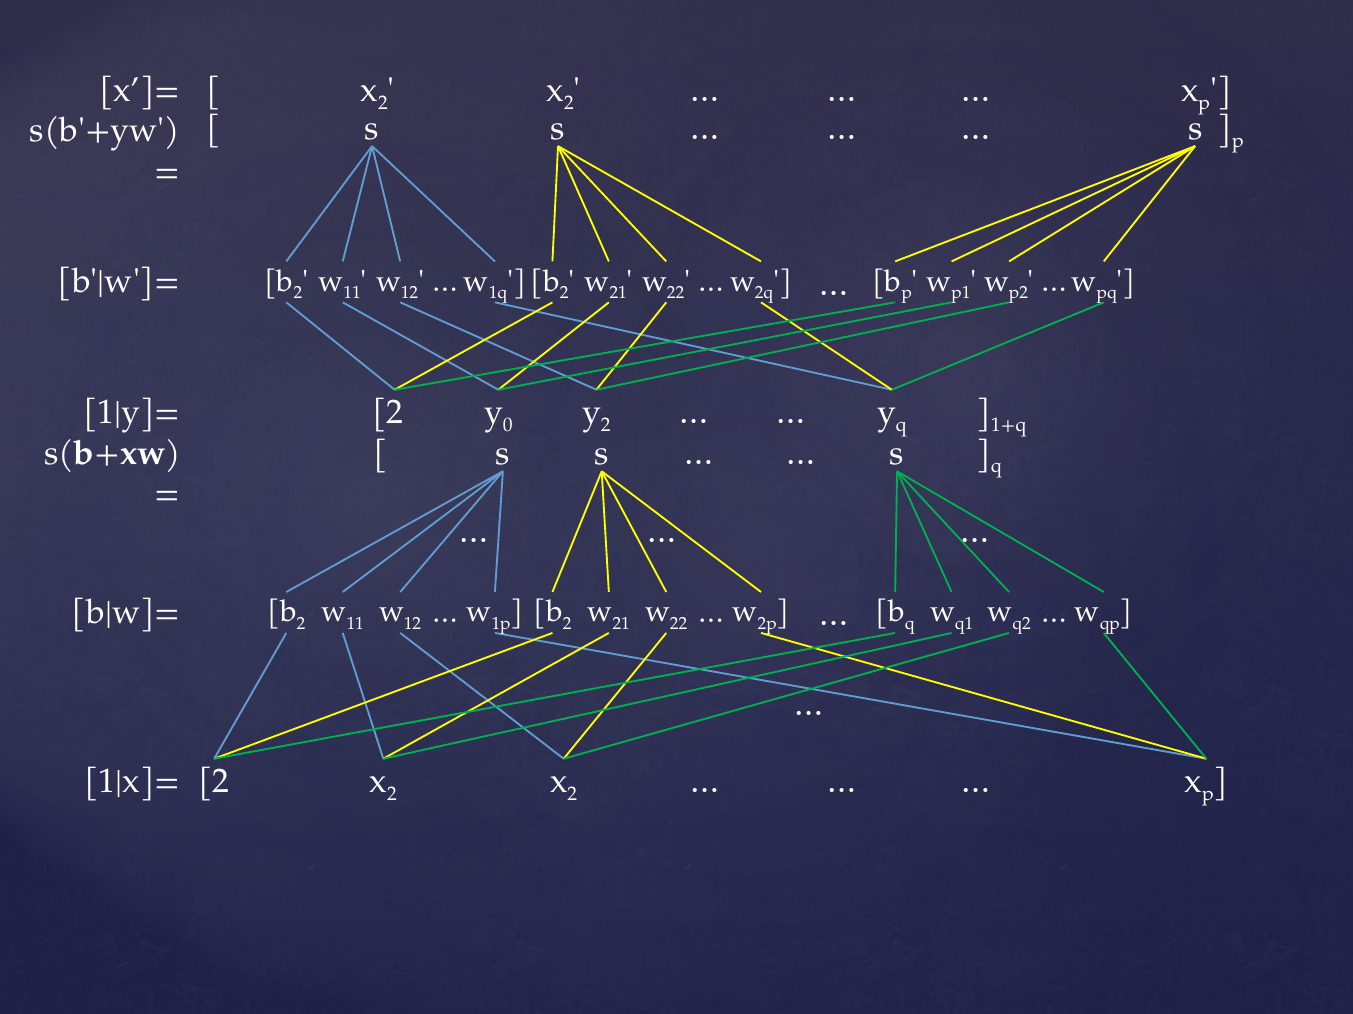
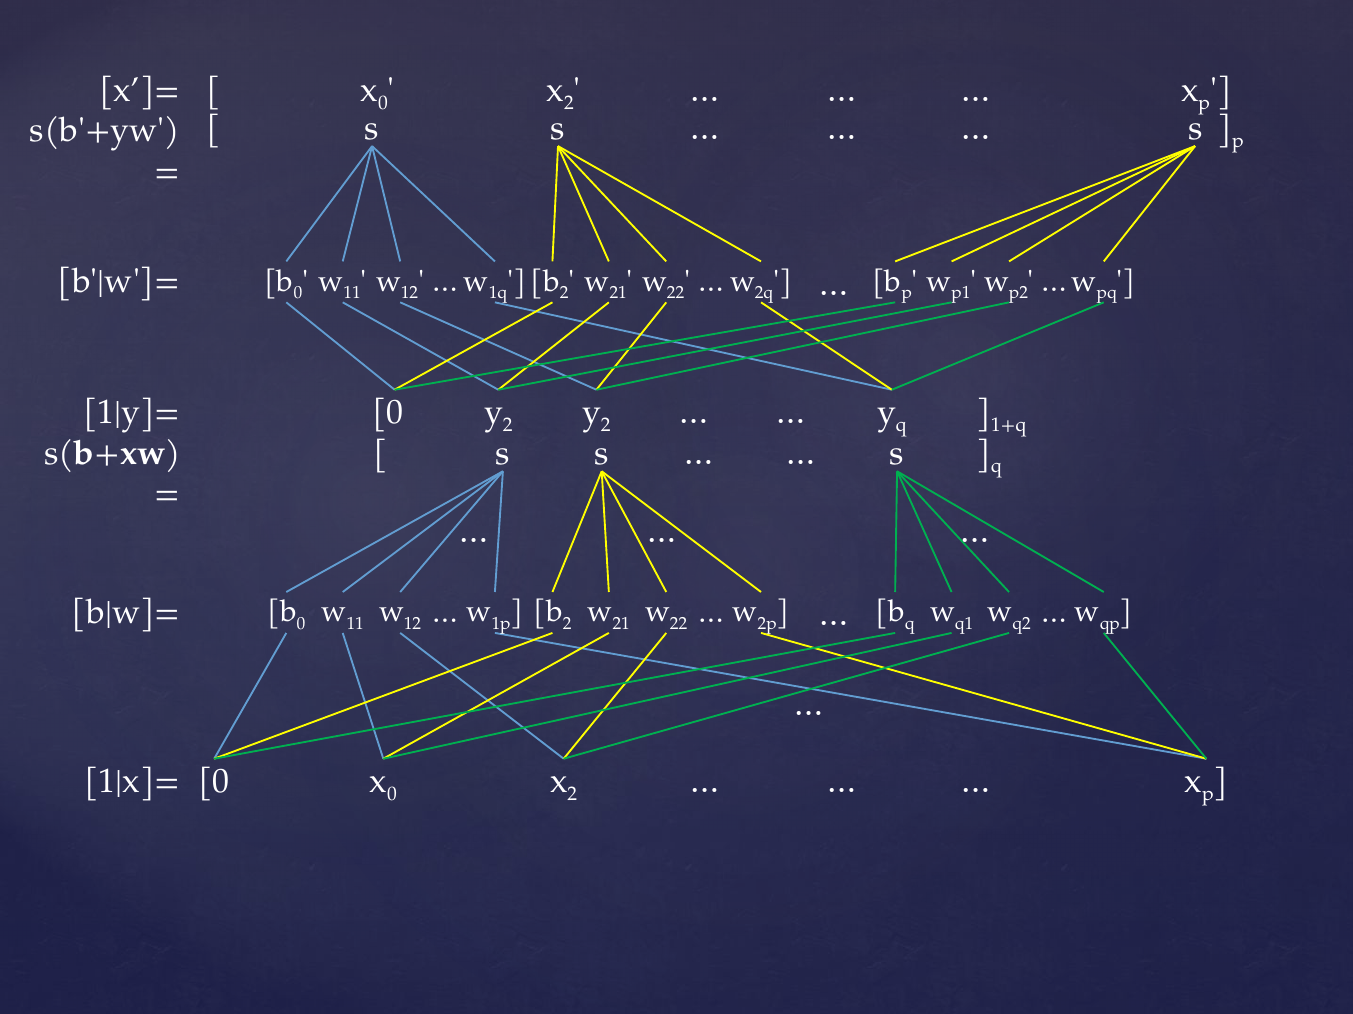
2 at (383, 103): 2 -> 0
2 at (298, 293): 2 -> 0
2 at (388, 413): 2 -> 0
0 at (508, 426): 0 -> 2
2 at (301, 624): 2 -> 0
2 at (214, 782): 2 -> 0
2 at (392, 795): 2 -> 0
